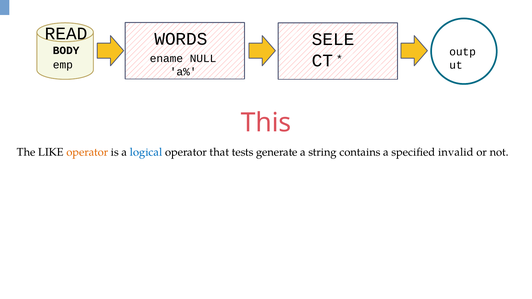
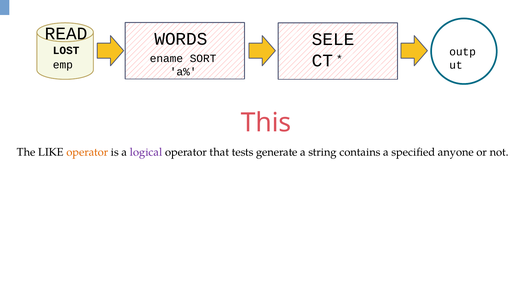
BODY: BODY -> LOST
NULL: NULL -> SORT
logical colour: blue -> purple
invalid: invalid -> anyone
